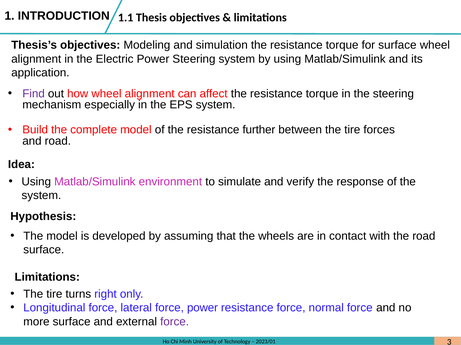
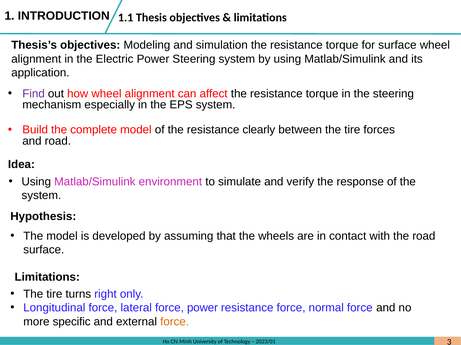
further: further -> clearly
more surface: surface -> specific
force at (175, 322) colour: purple -> orange
